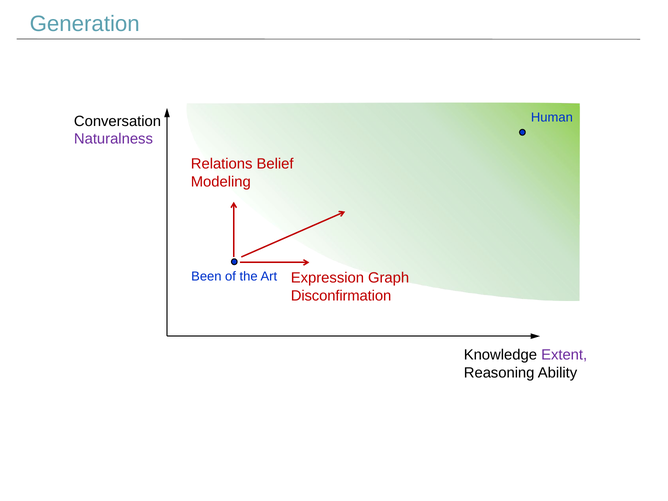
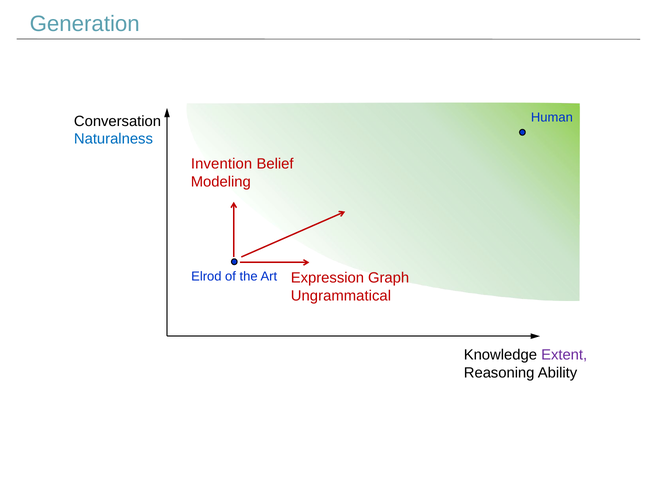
Naturalness colour: purple -> blue
Relations: Relations -> Invention
Been: Been -> Elrod
Disconfirmation: Disconfirmation -> Ungrammatical
